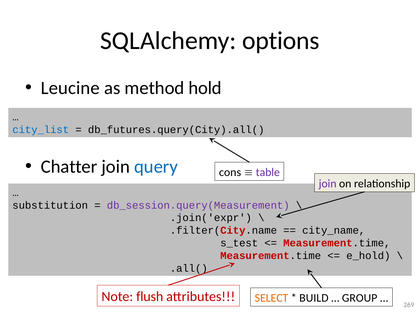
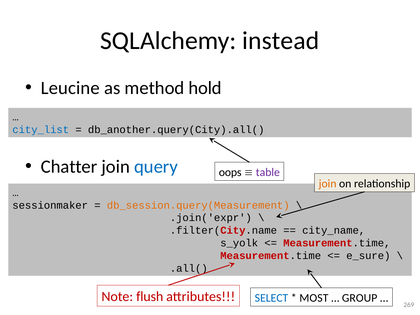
options: options -> instead
db_futures.query(City).all(: db_futures.query(City).all( -> db_another.query(City).all(
cons: cons -> oops
join at (328, 183) colour: purple -> orange
substitution: substitution -> sessionmaker
db_session.query(Measurement colour: purple -> orange
s_test: s_test -> s_yolk
e_hold: e_hold -> e_sure
SELECT colour: orange -> blue
BUILD: BUILD -> MOST
